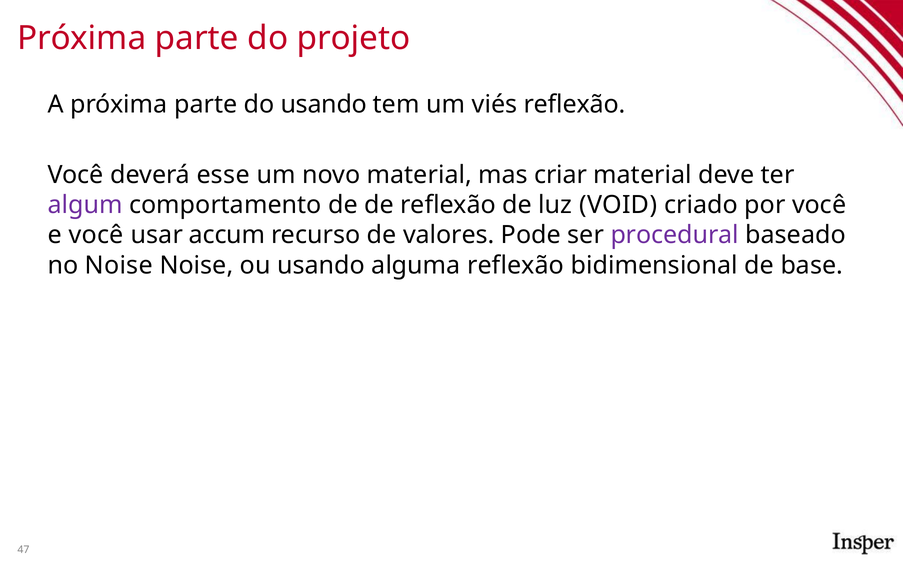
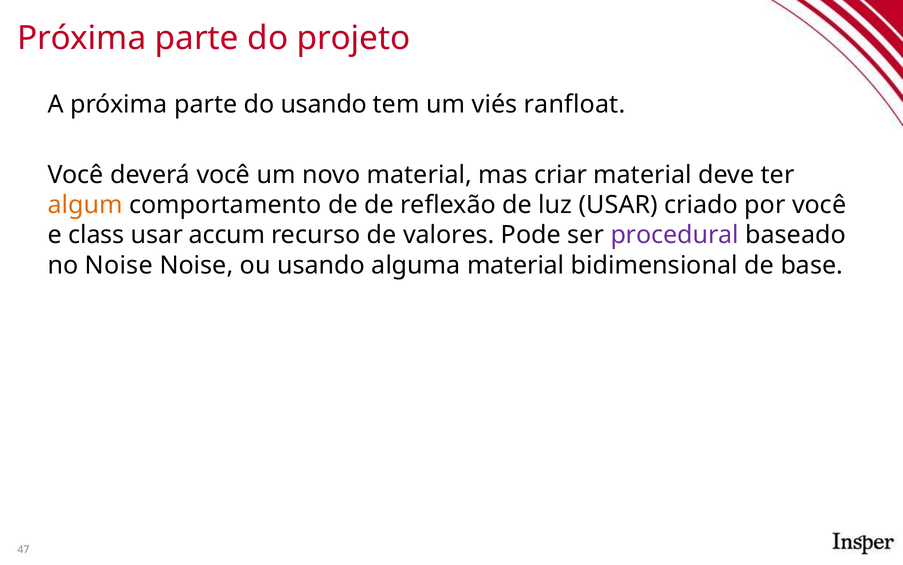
viés reflexão: reflexão -> ranfloat
deverá esse: esse -> você
algum colour: purple -> orange
luz VOID: VOID -> USAR
e você: você -> class
alguma reflexão: reflexão -> material
